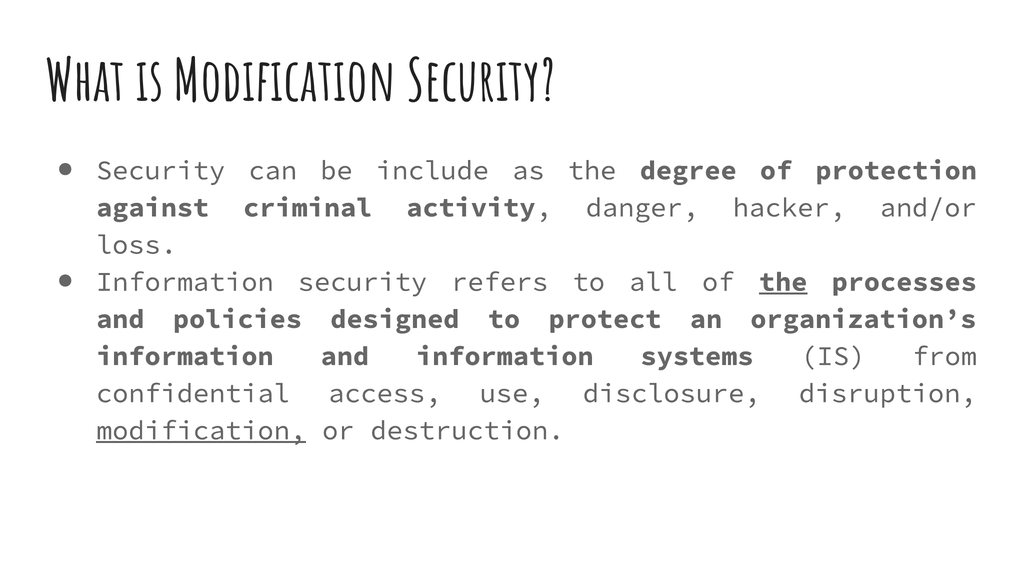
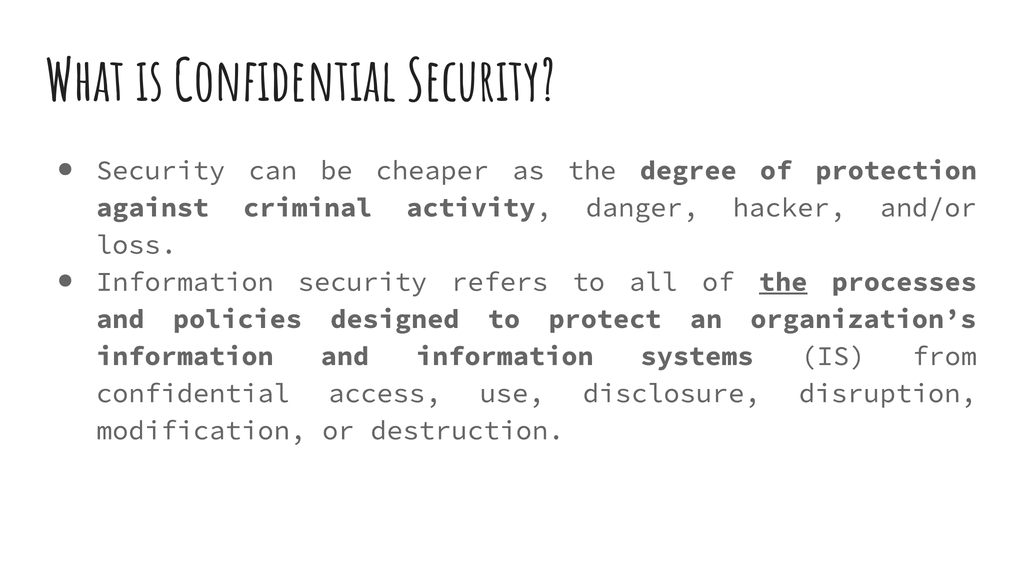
is Modification: Modification -> Confidential
include: include -> cheaper
modification at (201, 430) underline: present -> none
